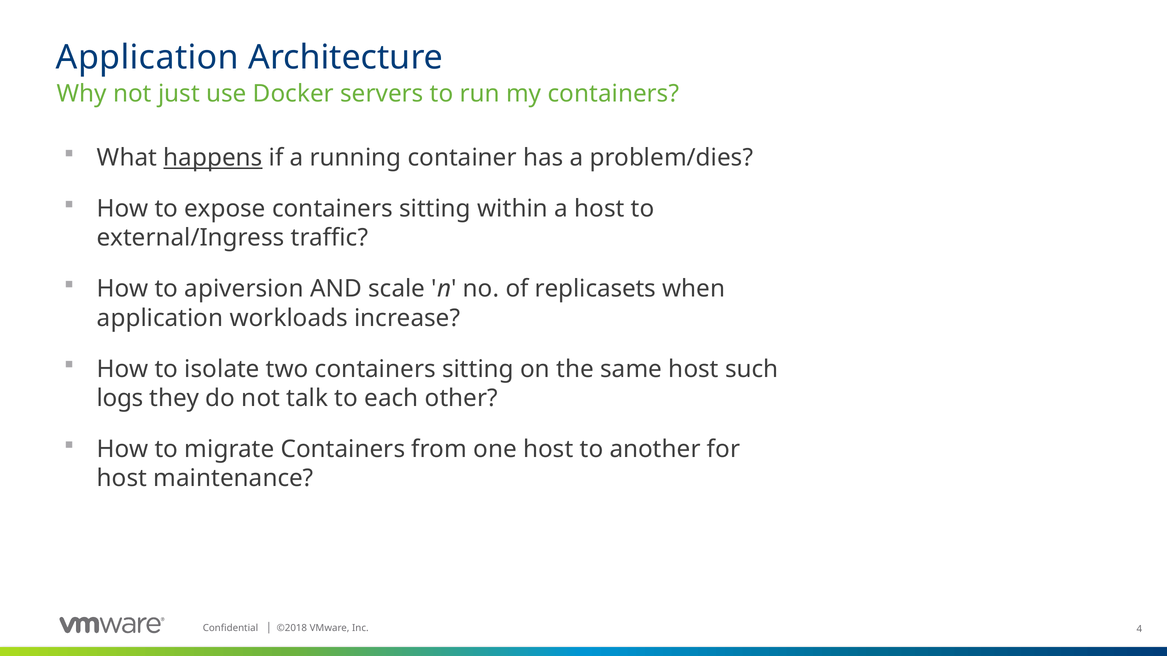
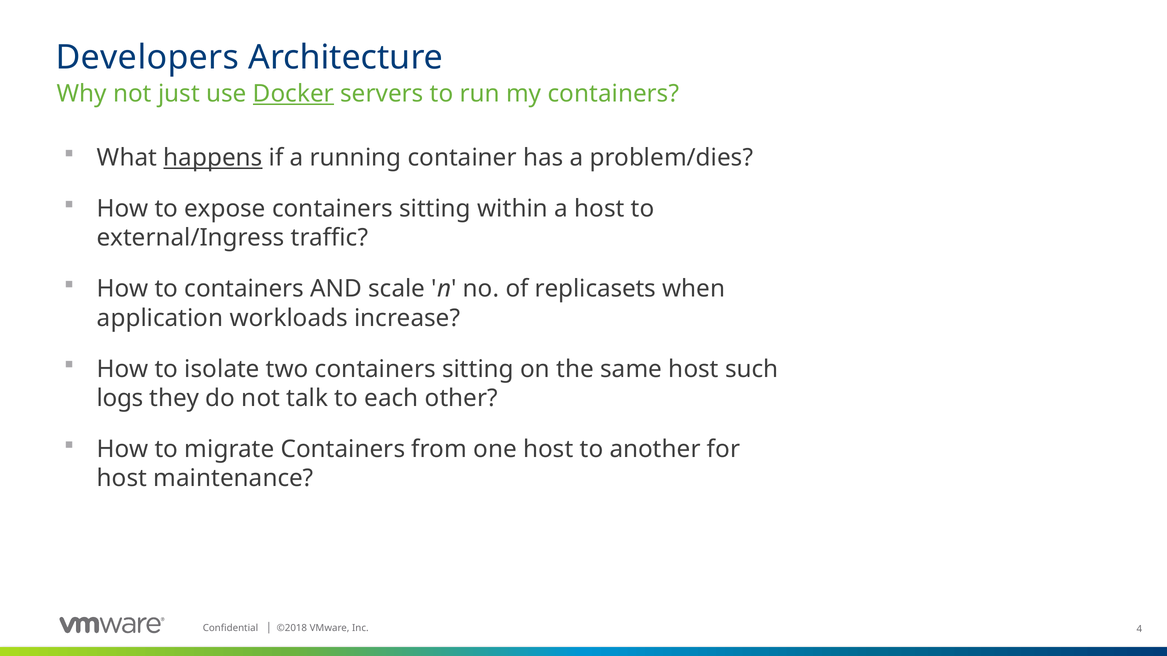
Application at (147, 57): Application -> Developers
Docker underline: none -> present
to apiversion: apiversion -> containers
